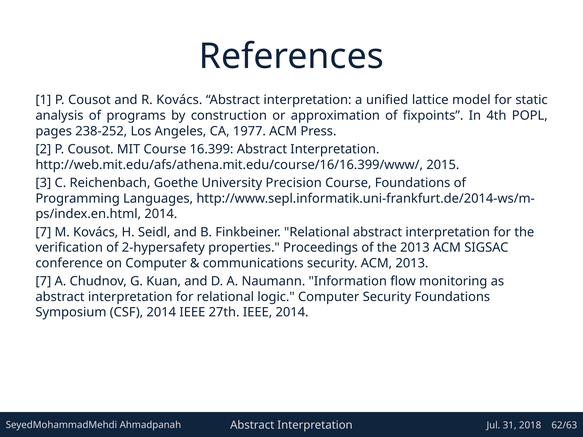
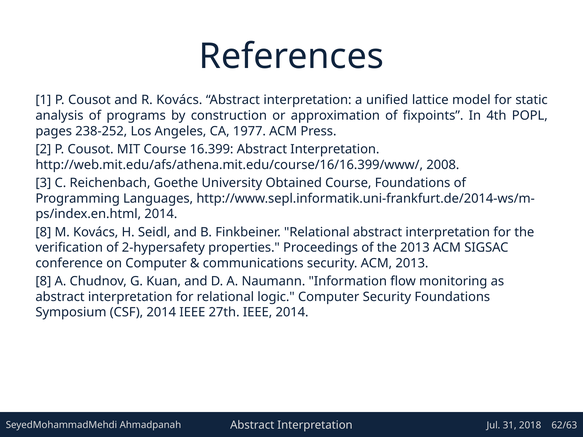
2015: 2015 -> 2008
Precision: Precision -> Obtained
7 at (43, 232): 7 -> 8
7 at (43, 281): 7 -> 8
